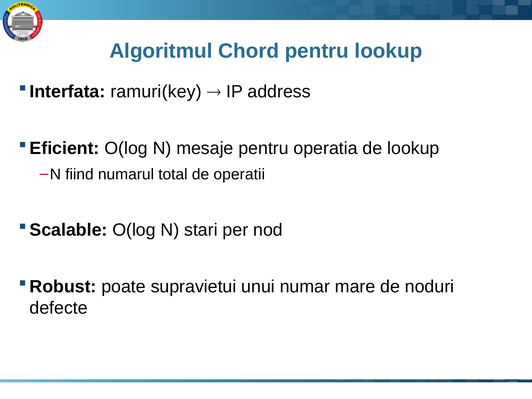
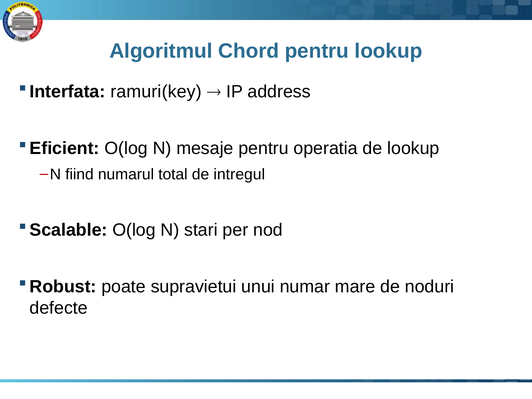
operatii: operatii -> intregul
